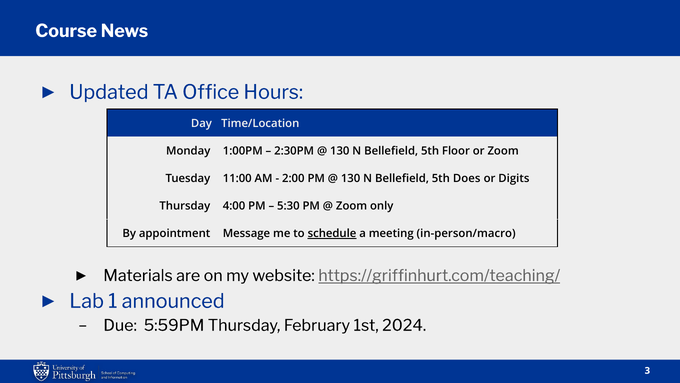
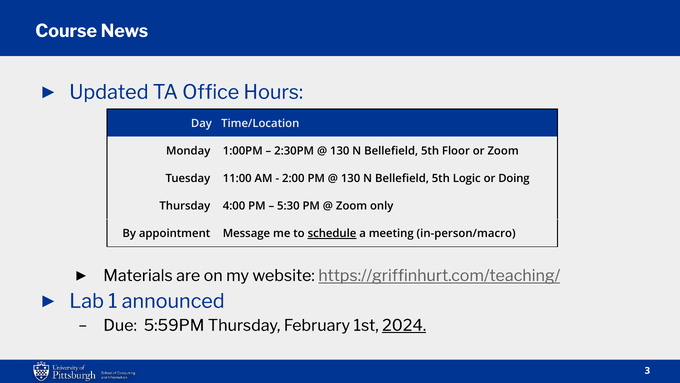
Does: Does -> Logic
Digits: Digits -> Doing
2024 underline: none -> present
